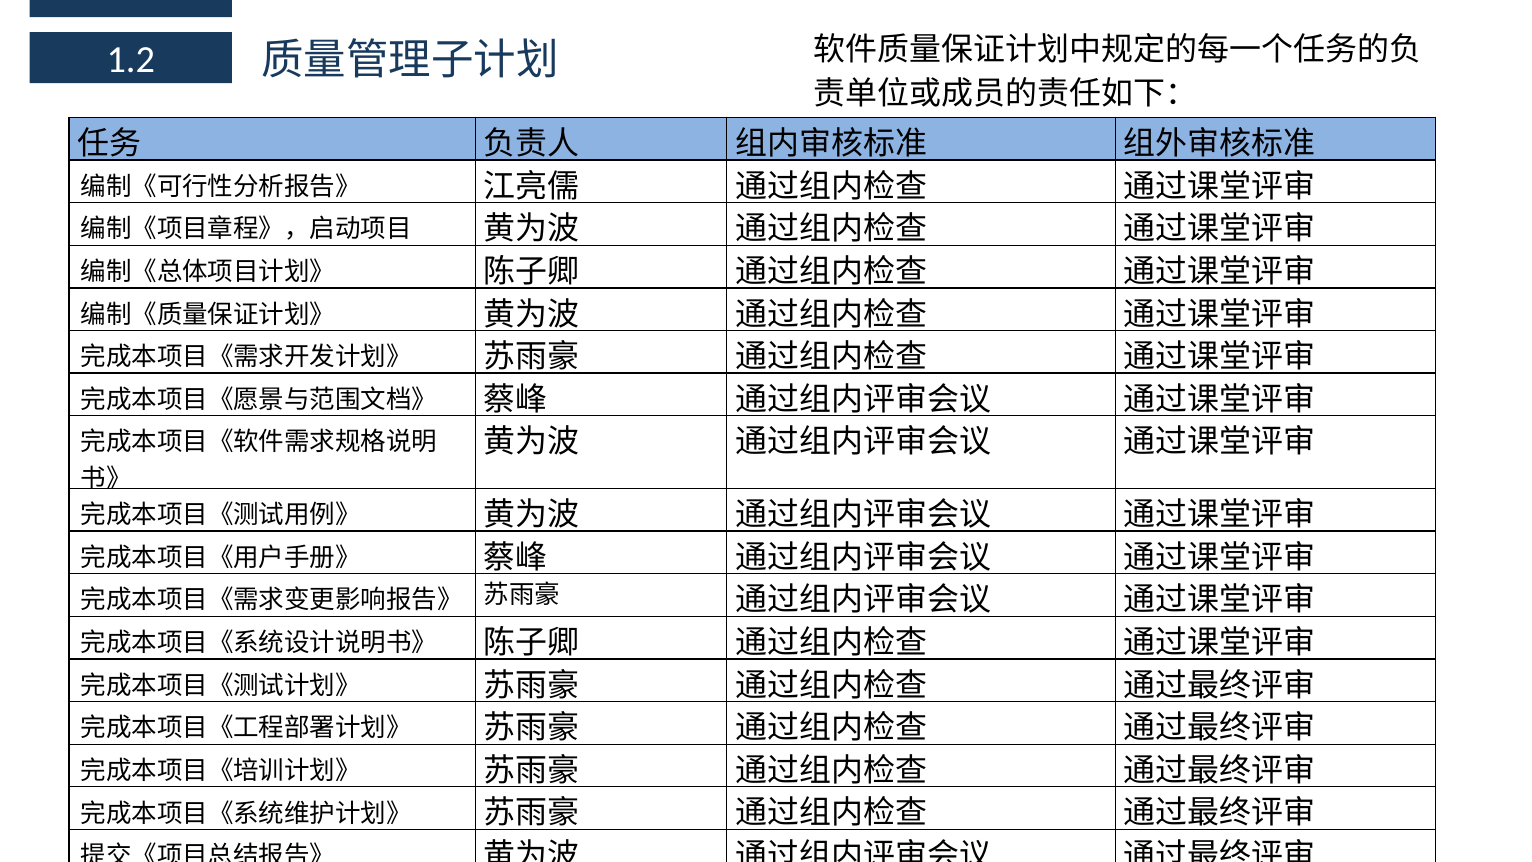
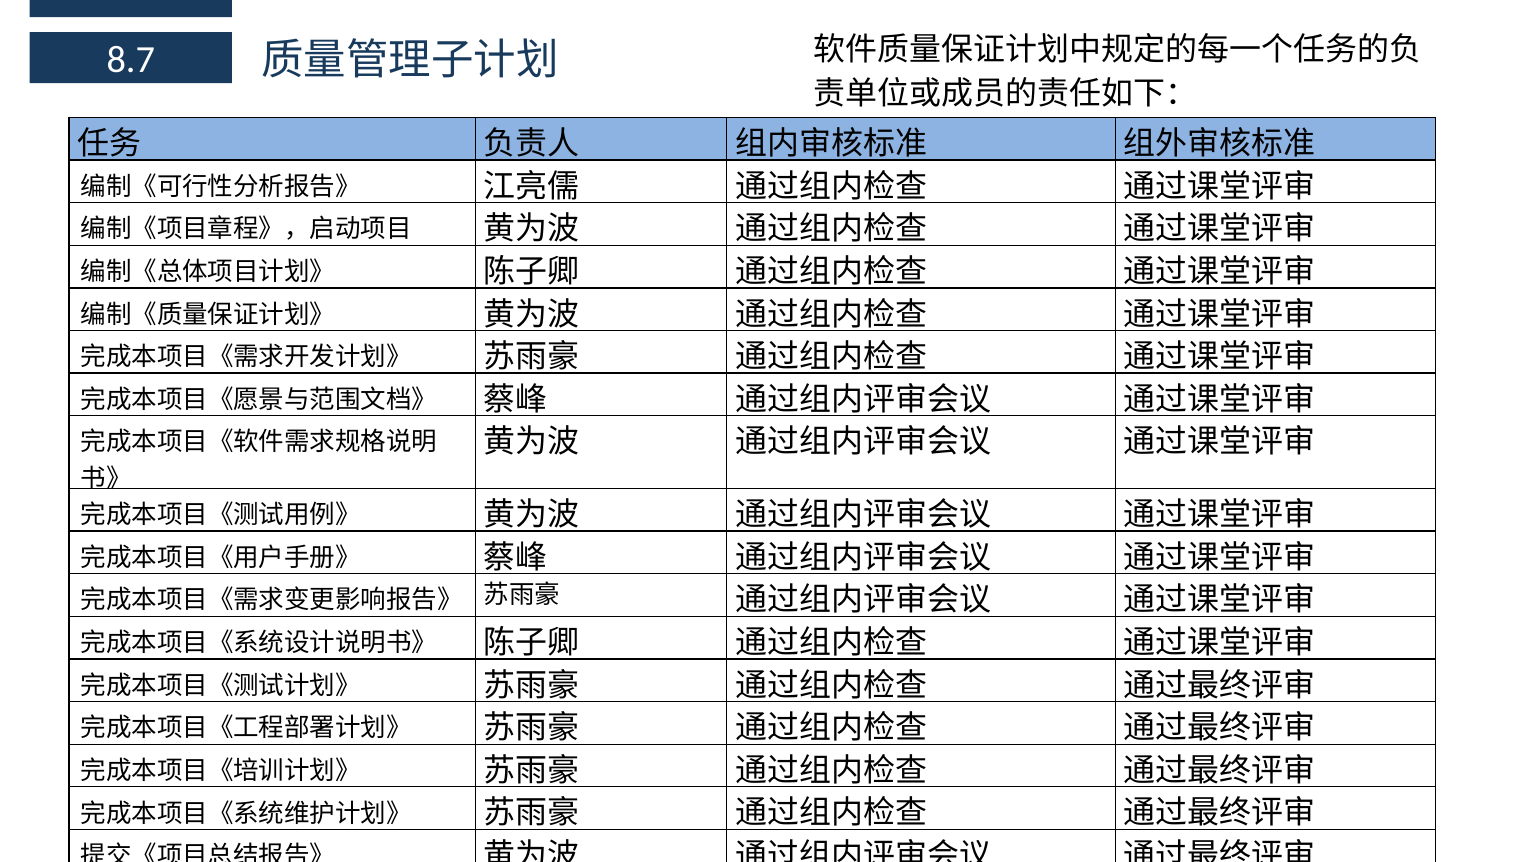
1.2: 1.2 -> 8.7
